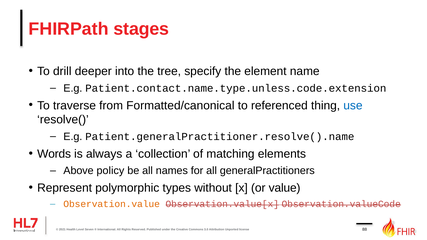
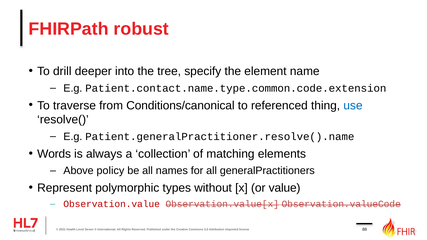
stages: stages -> robust
Patient.contact.name.type.unless.code.extension: Patient.contact.name.type.unless.code.extension -> Patient.contact.name.type.common.code.extension
Formatted/canonical: Formatted/canonical -> Conditions/canonical
Observation.value colour: orange -> red
